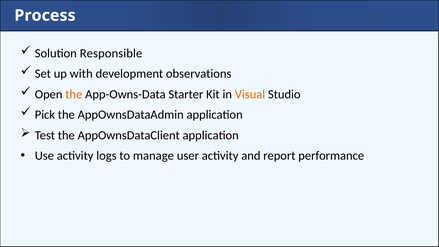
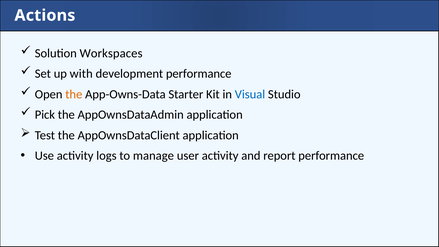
Process: Process -> Actions
Responsible: Responsible -> Workspaces
development observations: observations -> performance
Visual colour: orange -> blue
